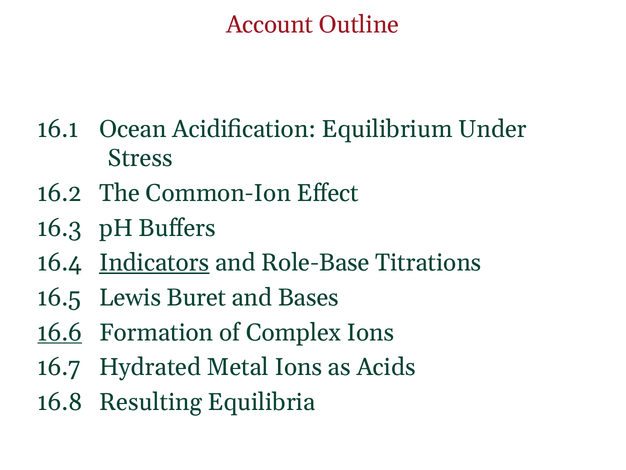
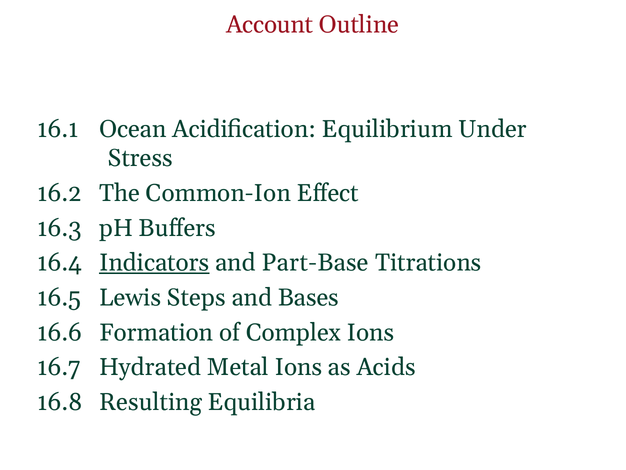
Role-Base: Role-Base -> Part-Base
Buret: Buret -> Steps
16.6 underline: present -> none
